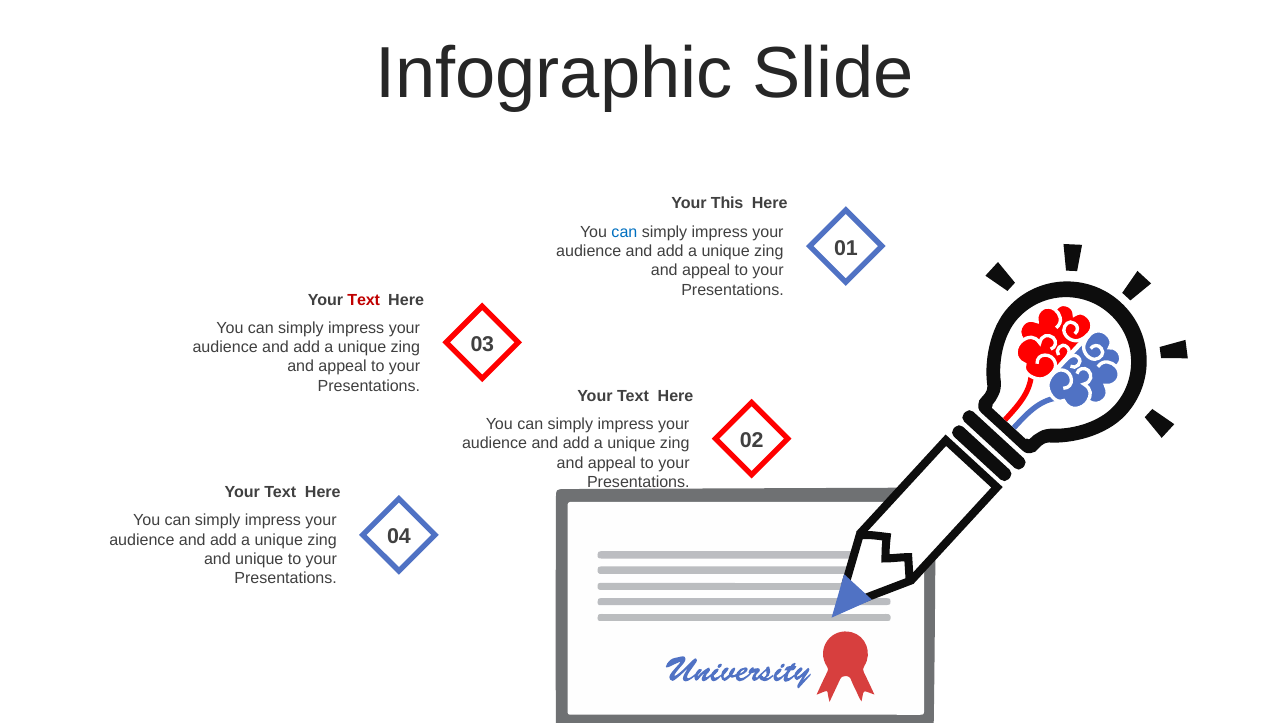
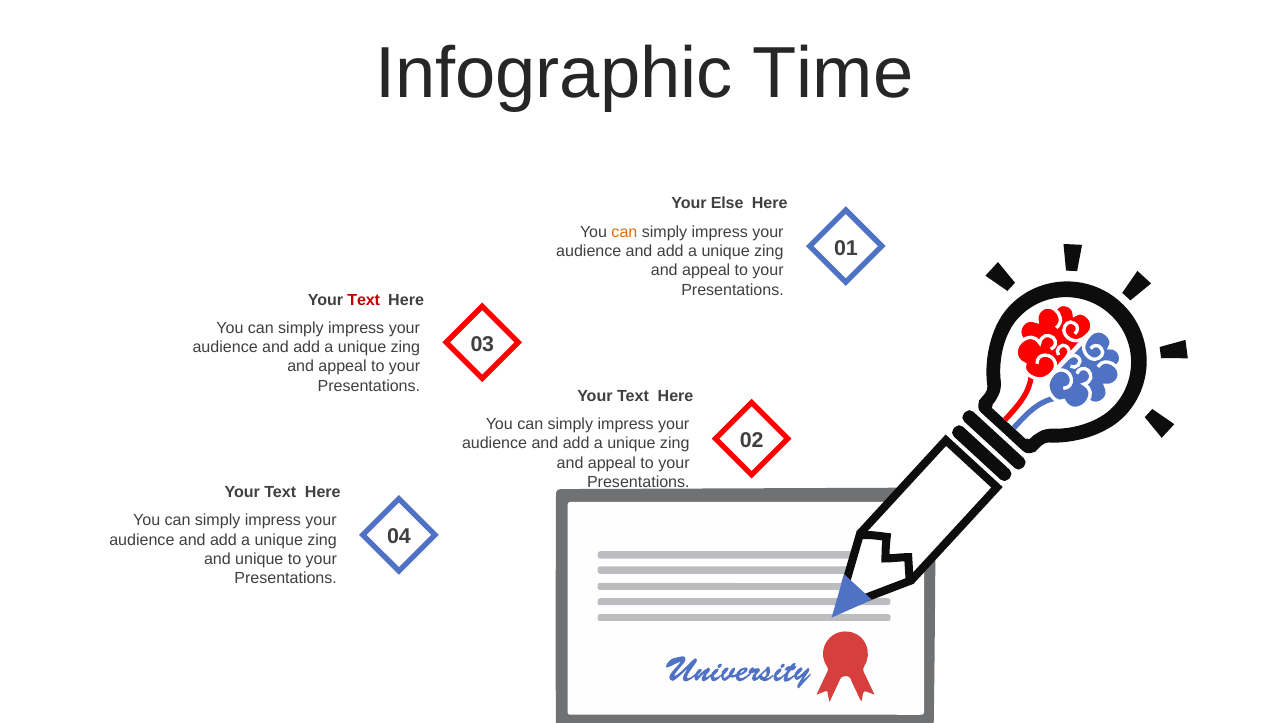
Slide: Slide -> Time
This: This -> Else
can at (624, 232) colour: blue -> orange
